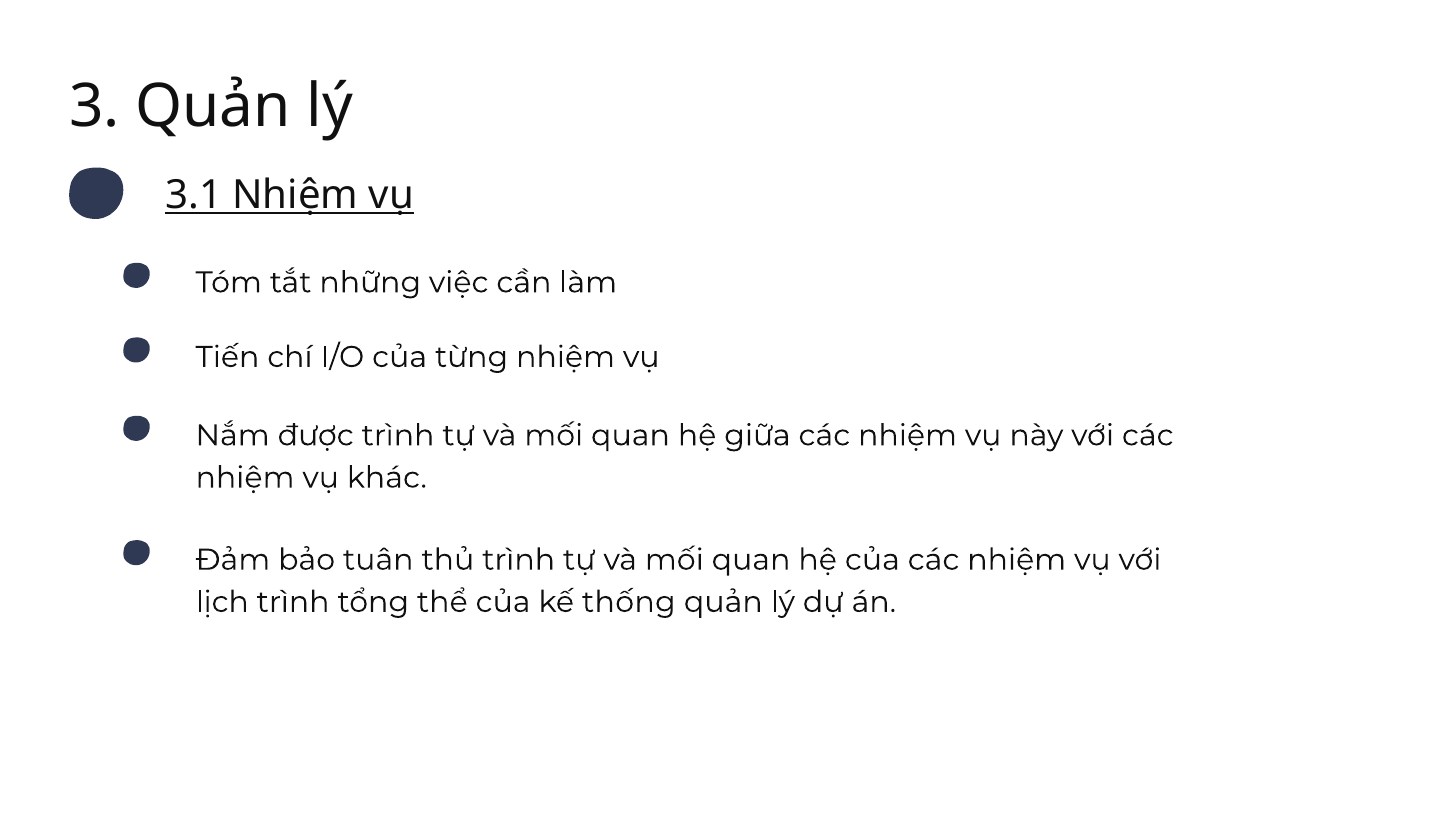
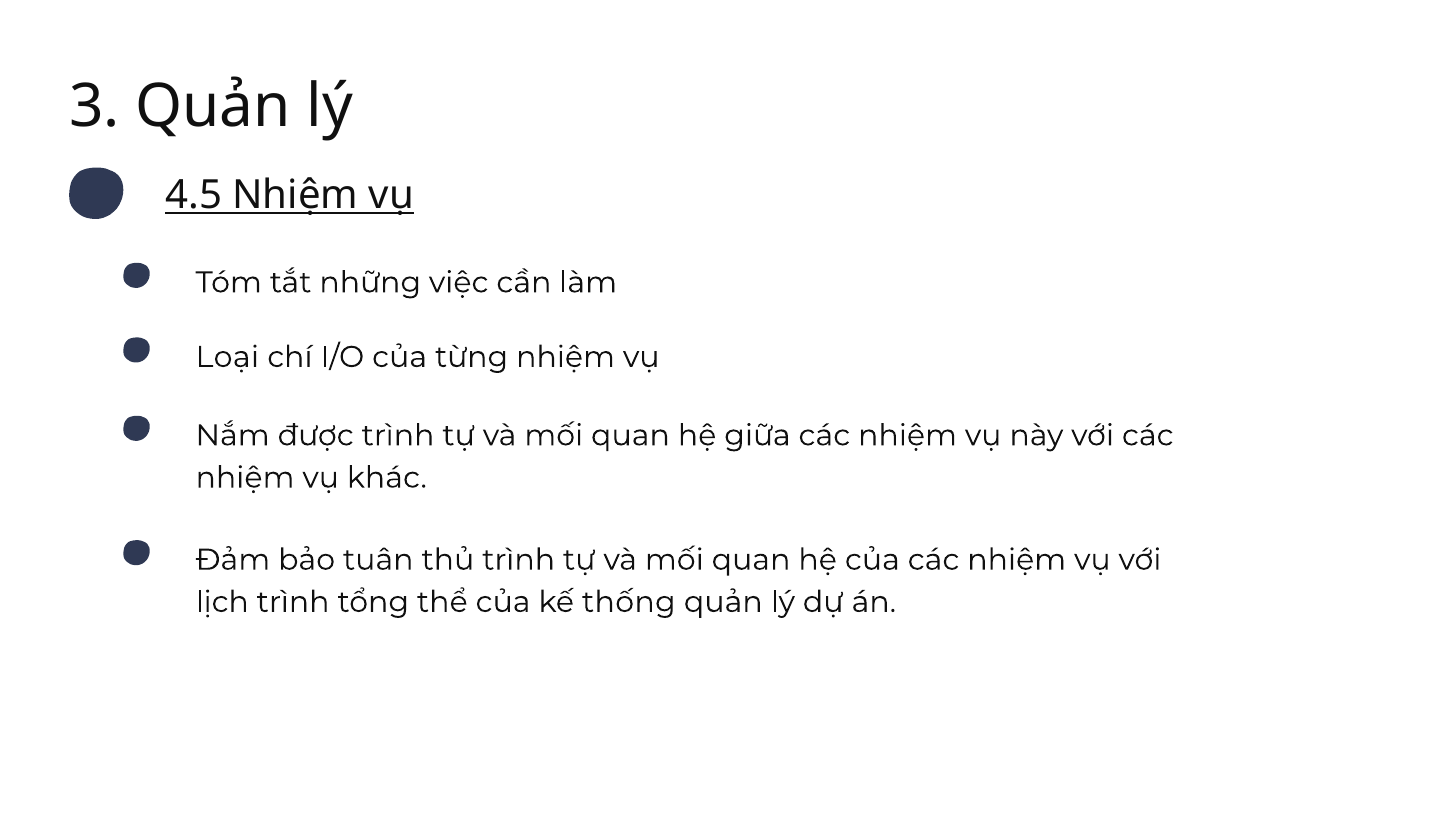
3.1: 3.1 -> 4.5
Tiến: Tiến -> Loại
